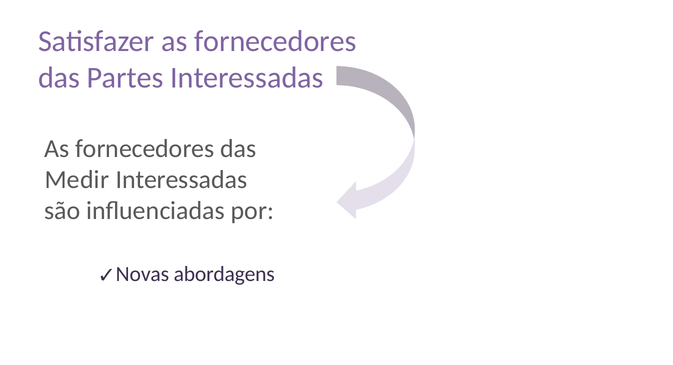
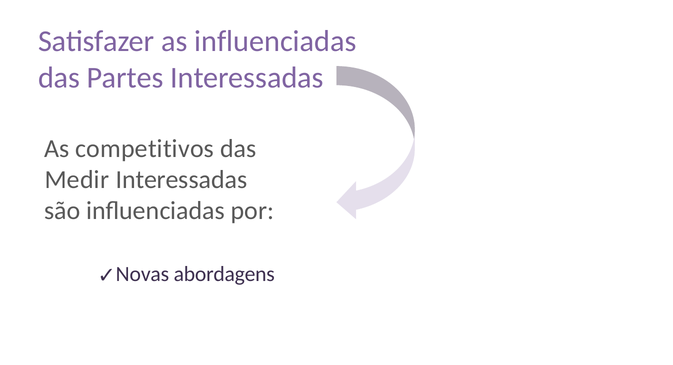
Satisfazer as fornecedores: fornecedores -> influenciadas
fornecedores at (145, 149): fornecedores -> competitivos
